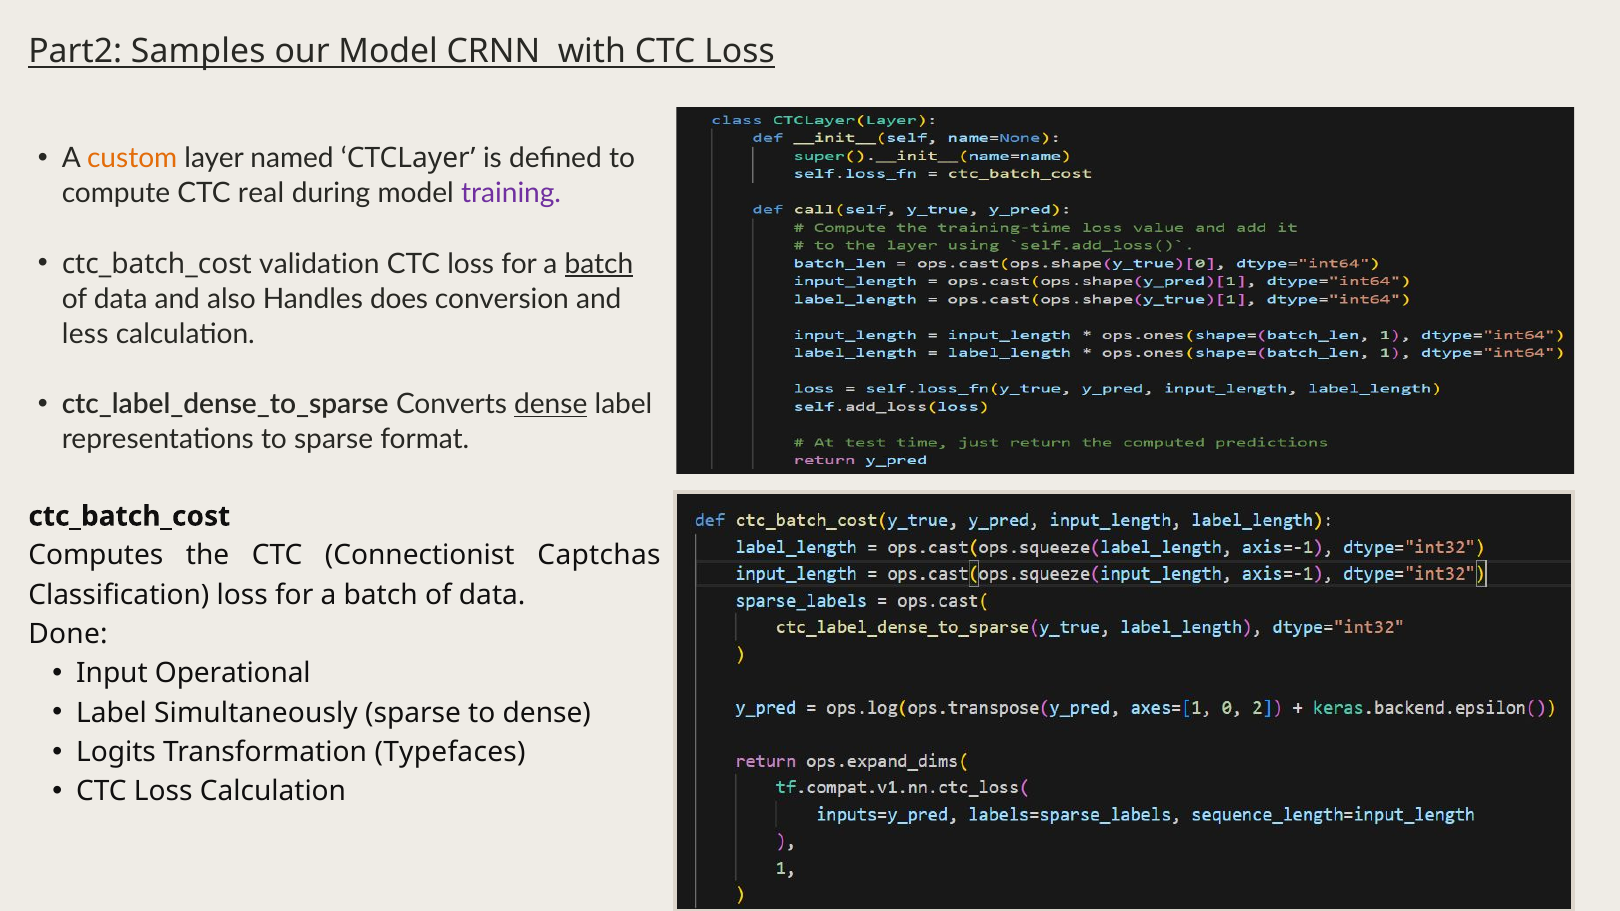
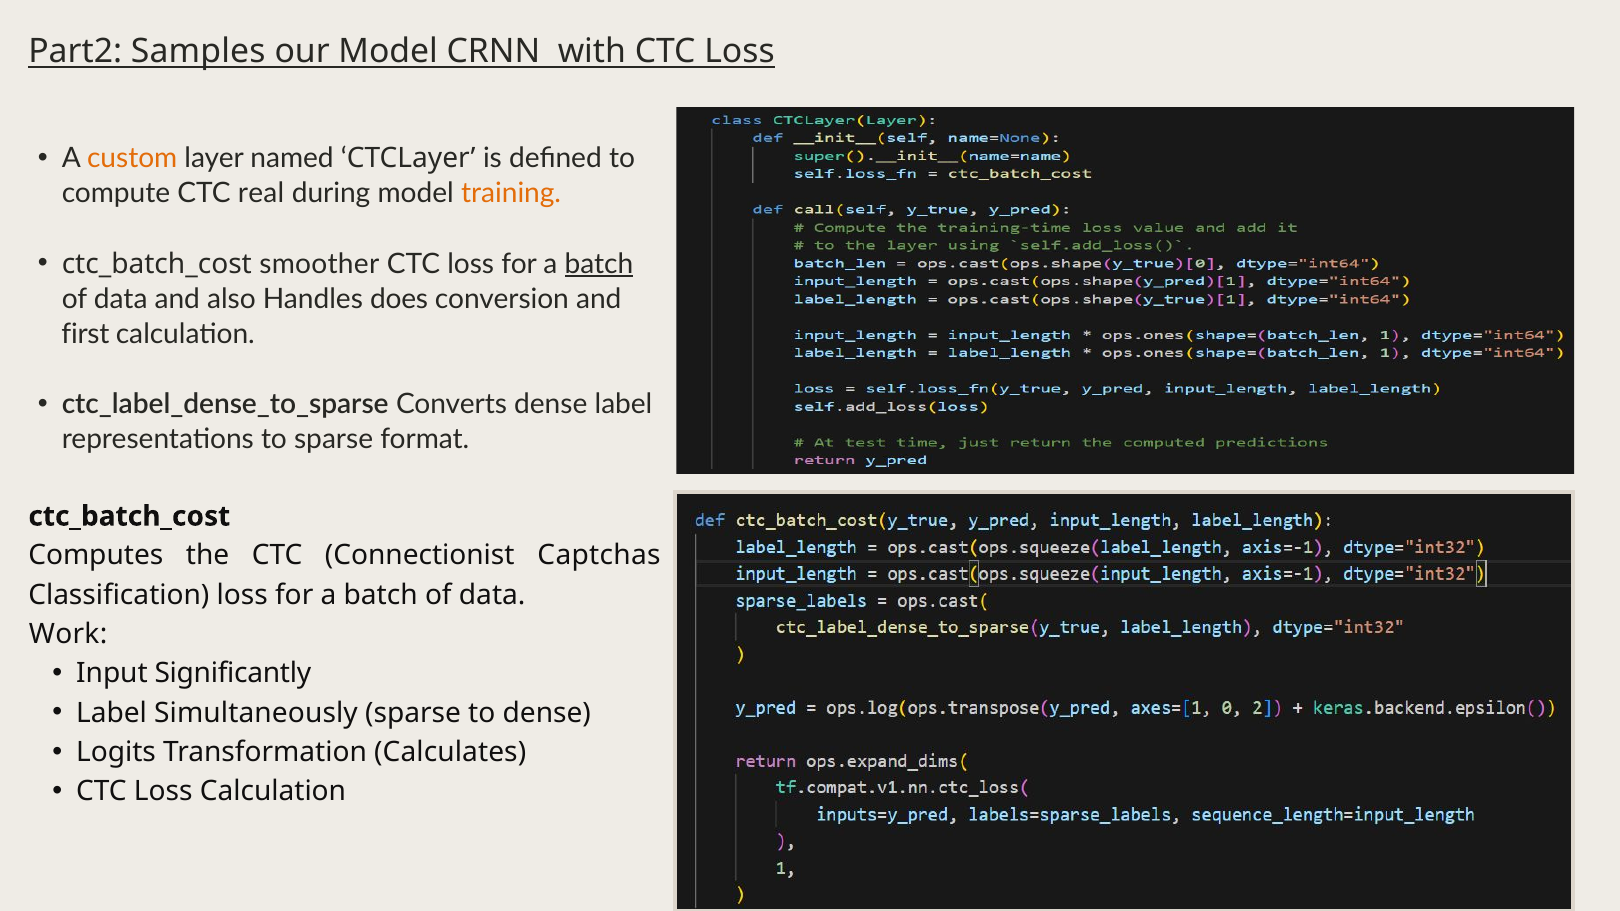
training colour: purple -> orange
validation: validation -> smoother
less: less -> first
dense at (551, 405) underline: present -> none
Done: Done -> Work
Operational: Operational -> Significantly
Typefaces: Typefaces -> Calculates
